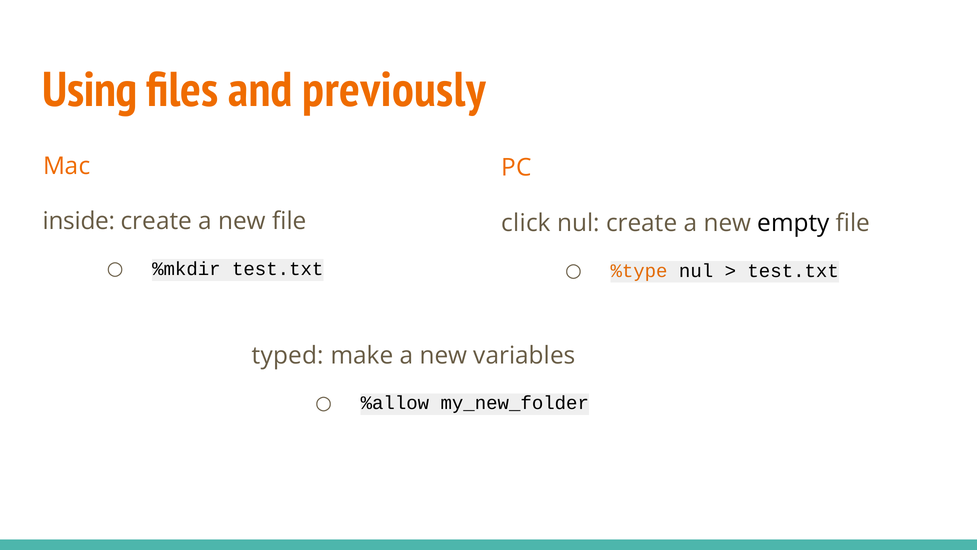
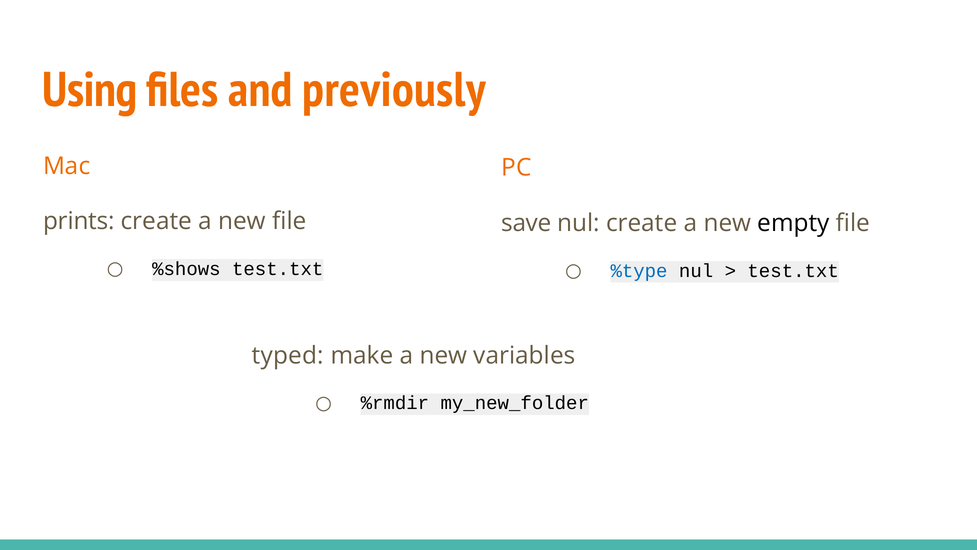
inside: inside -> prints
click: click -> save
%mkdir: %mkdir -> %shows
%type colour: orange -> blue
%allow: %allow -> %rmdir
